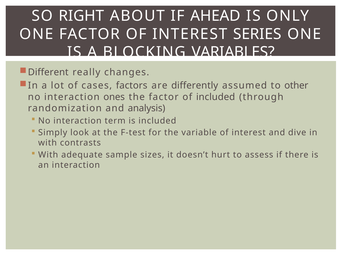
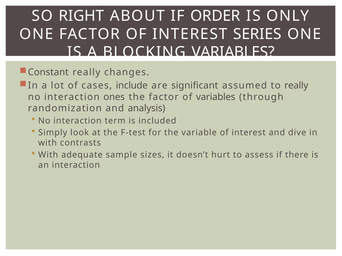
AHEAD: AHEAD -> ORDER
Different: Different -> Constant
factors: factors -> include
differently: differently -> significant
to other: other -> really
of included: included -> variables
